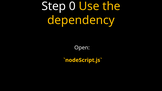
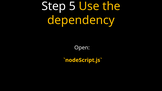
0: 0 -> 5
